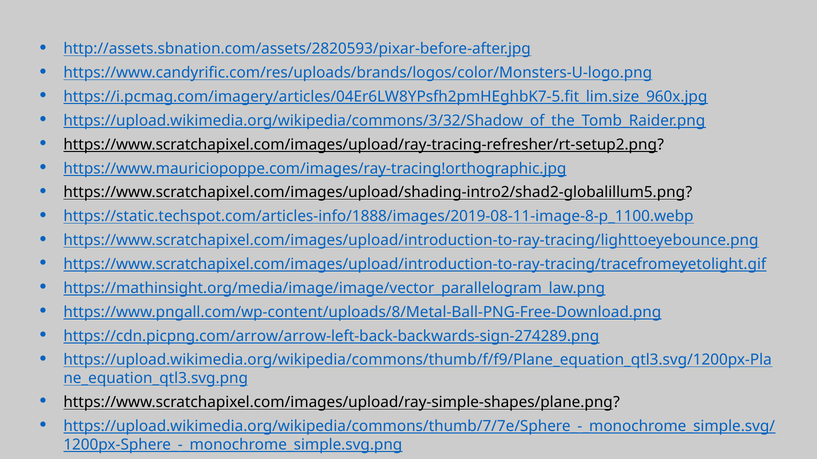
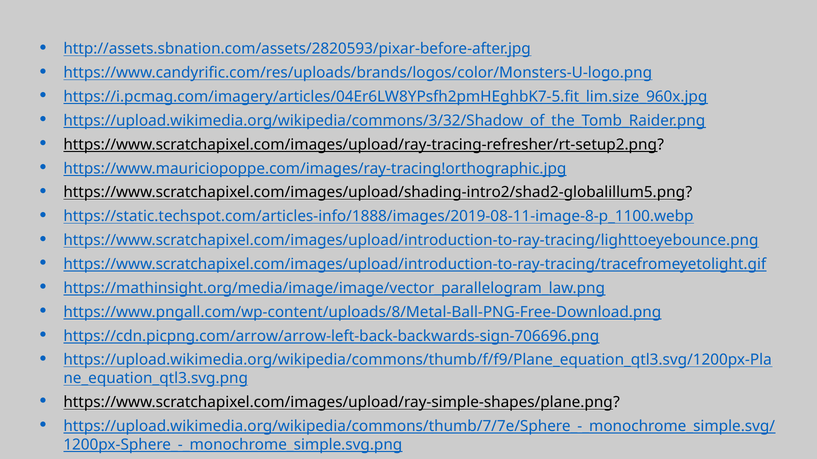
https://cdn.picpng.com/arrow/arrow-left-back-backwards-sign-274289.png: https://cdn.picpng.com/arrow/arrow-left-back-backwards-sign-274289.png -> https://cdn.picpng.com/arrow/arrow-left-back-backwards-sign-706696.png
